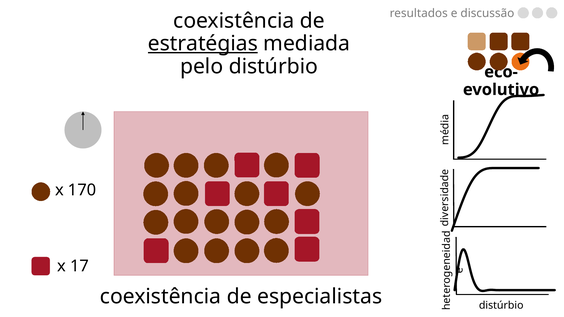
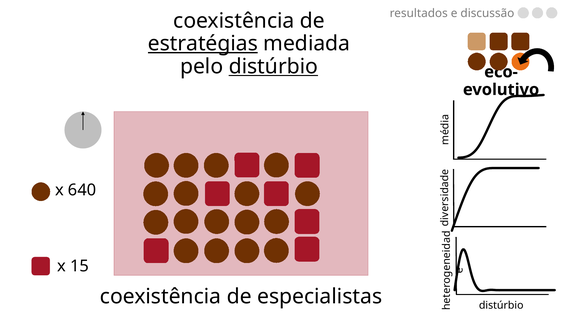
distúrbio at (273, 66) underline: none -> present
170: 170 -> 640
17: 17 -> 15
